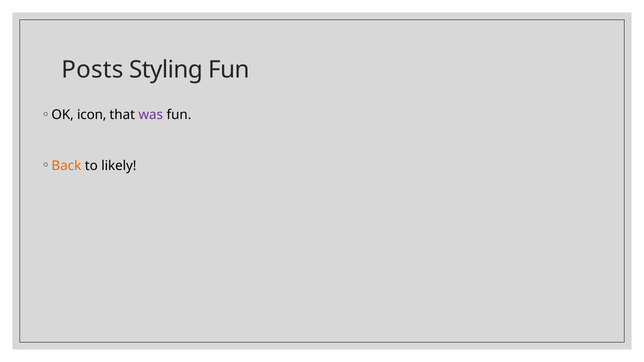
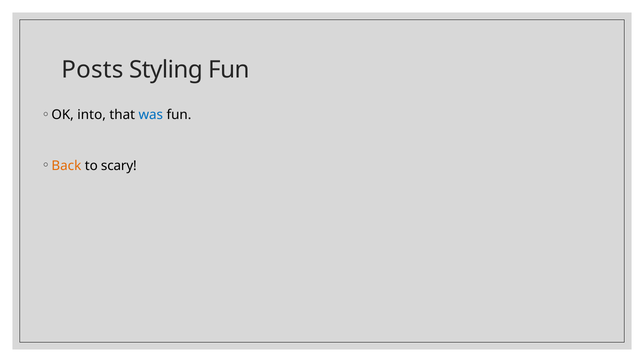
icon: icon -> into
was colour: purple -> blue
likely: likely -> scary
